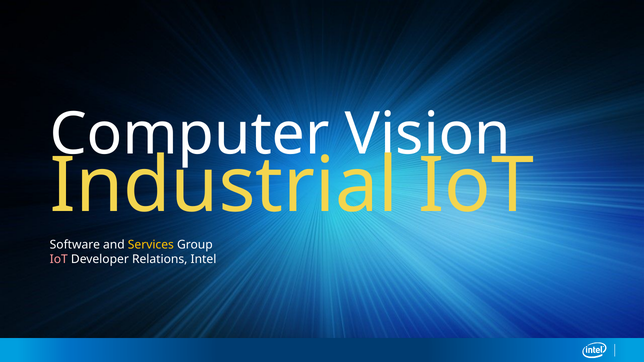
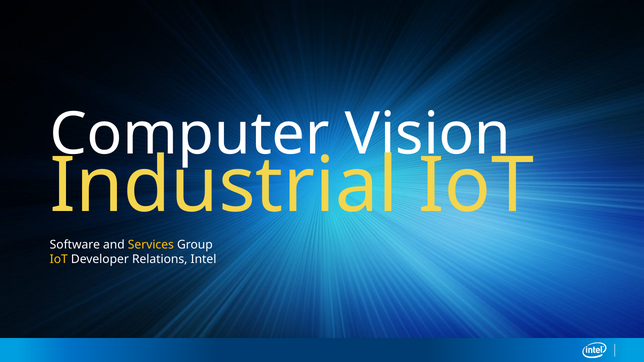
IoT at (59, 259) colour: pink -> yellow
